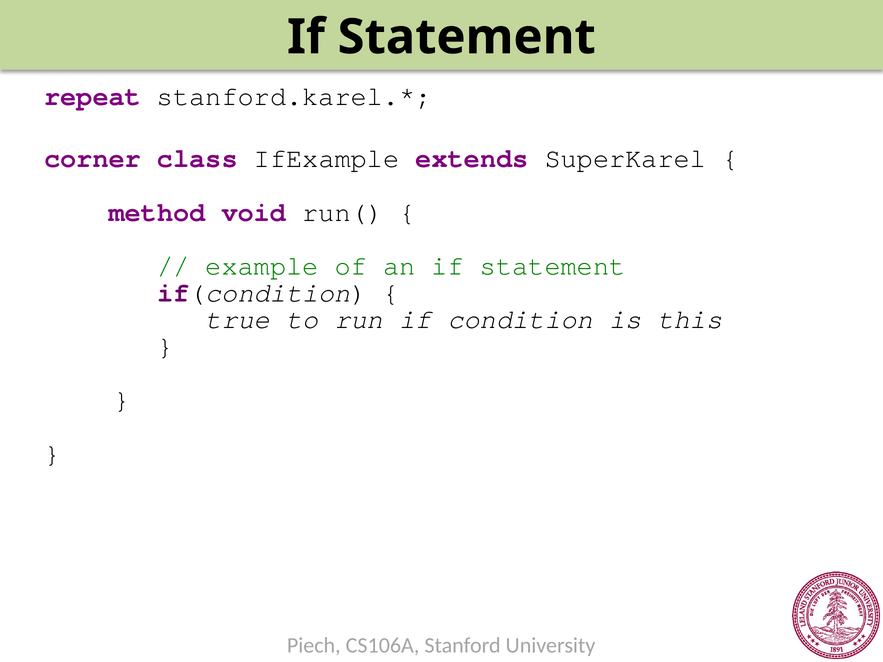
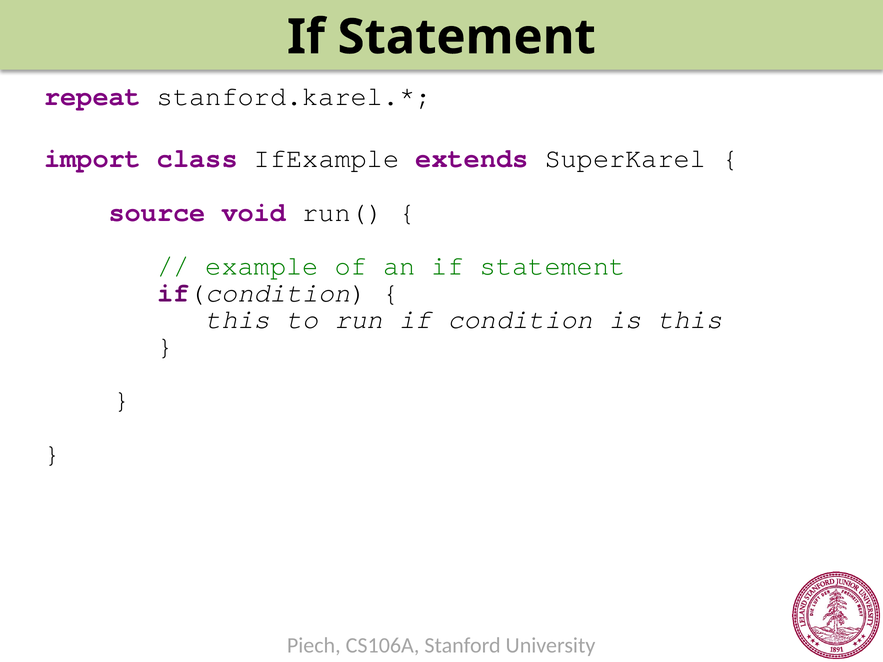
corner: corner -> import
method: method -> source
true at (238, 320): true -> this
